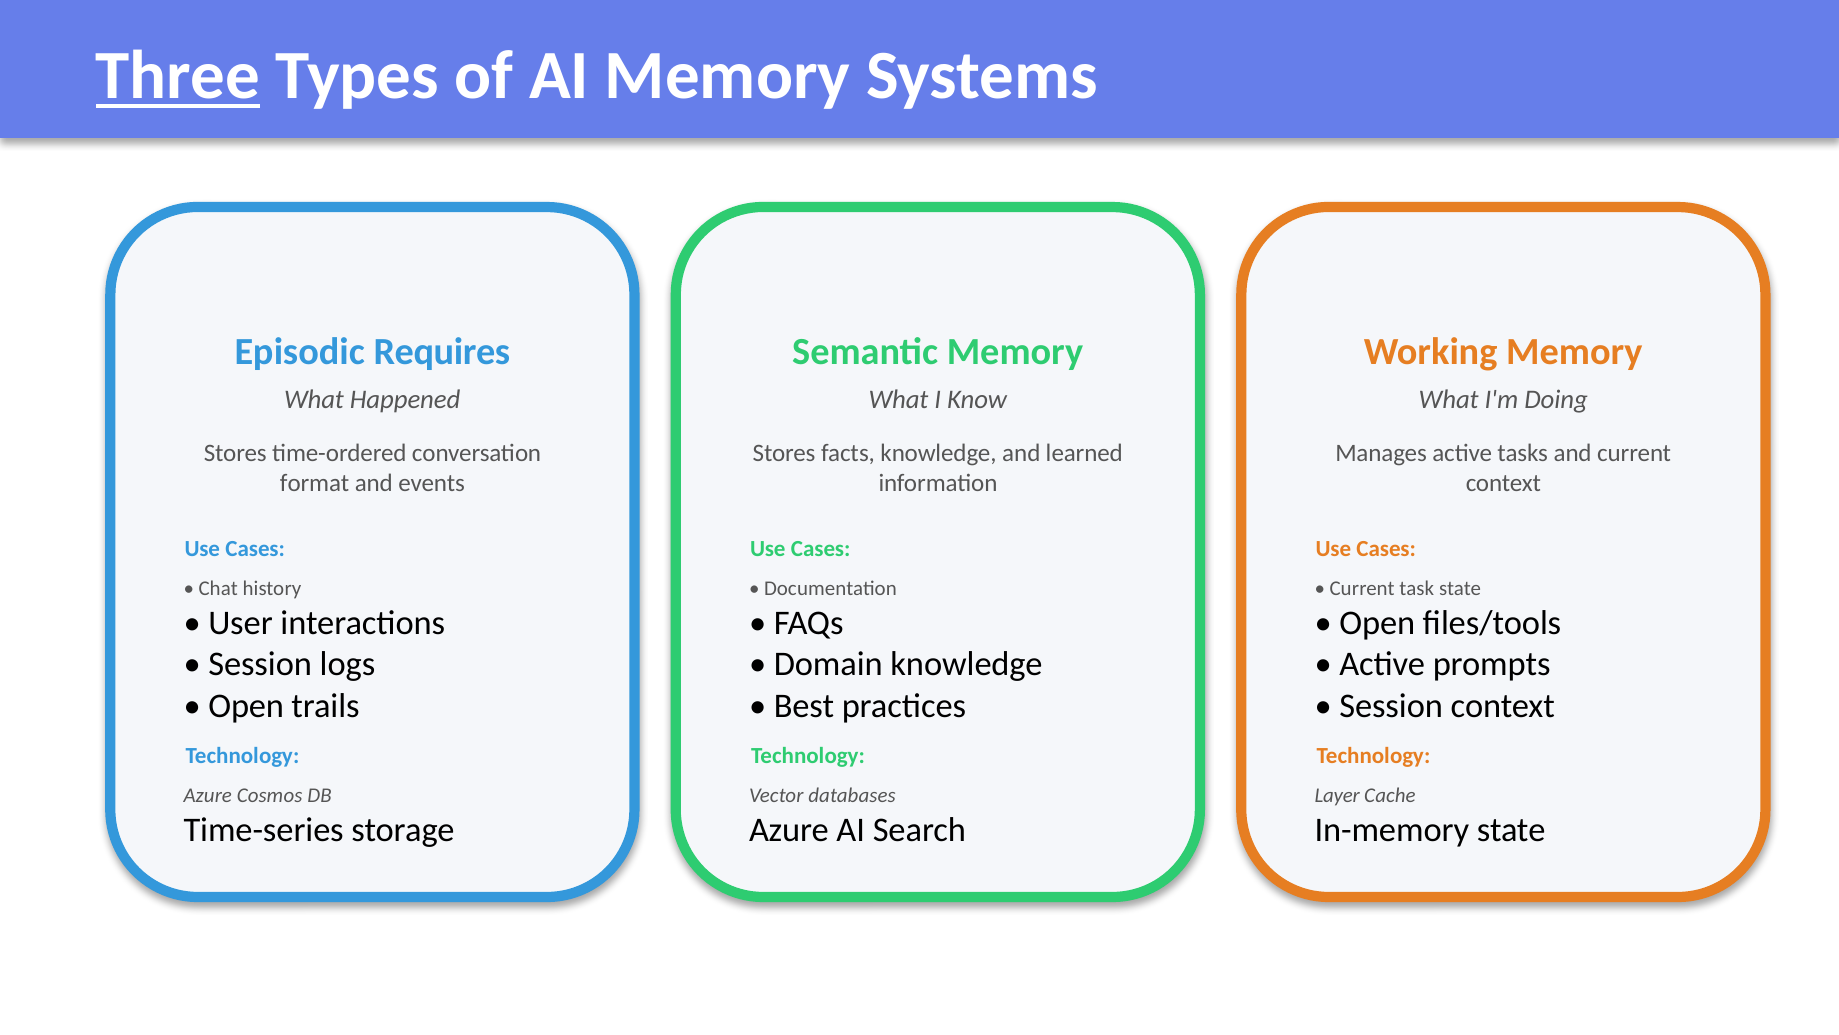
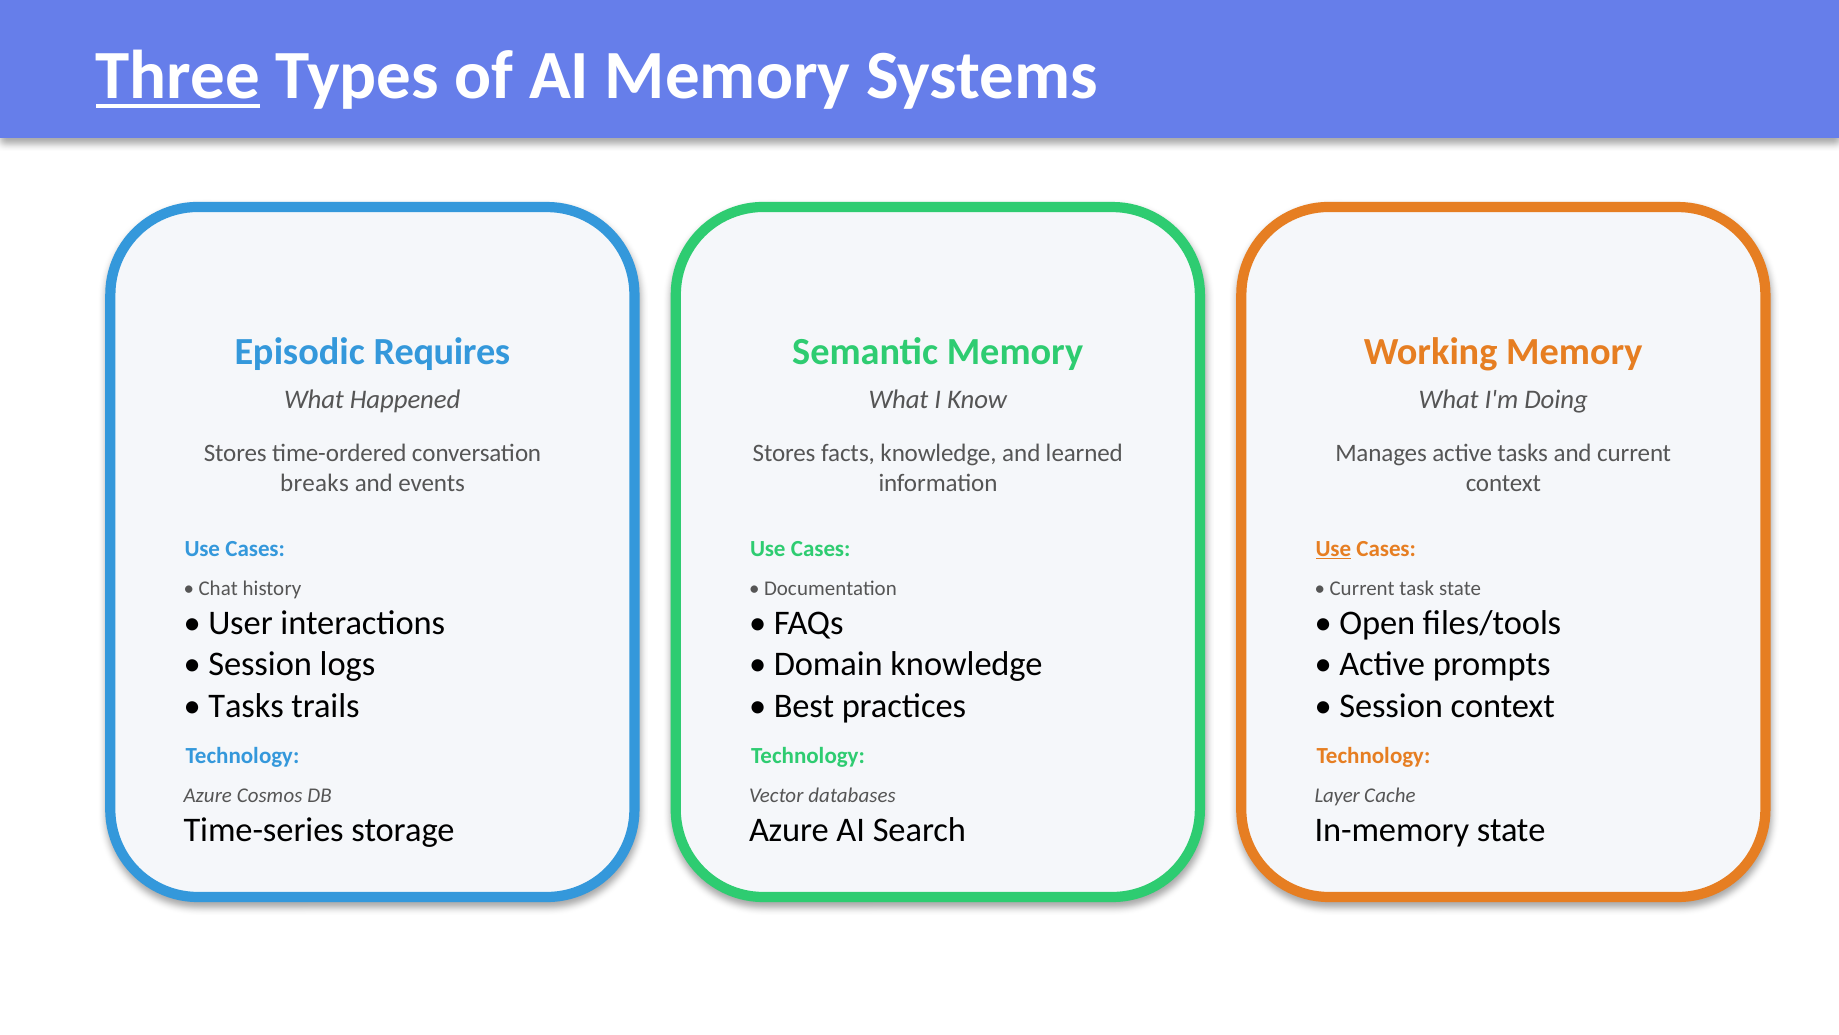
format: format -> breaks
Use at (1333, 549) underline: none -> present
Open at (246, 705): Open -> Tasks
